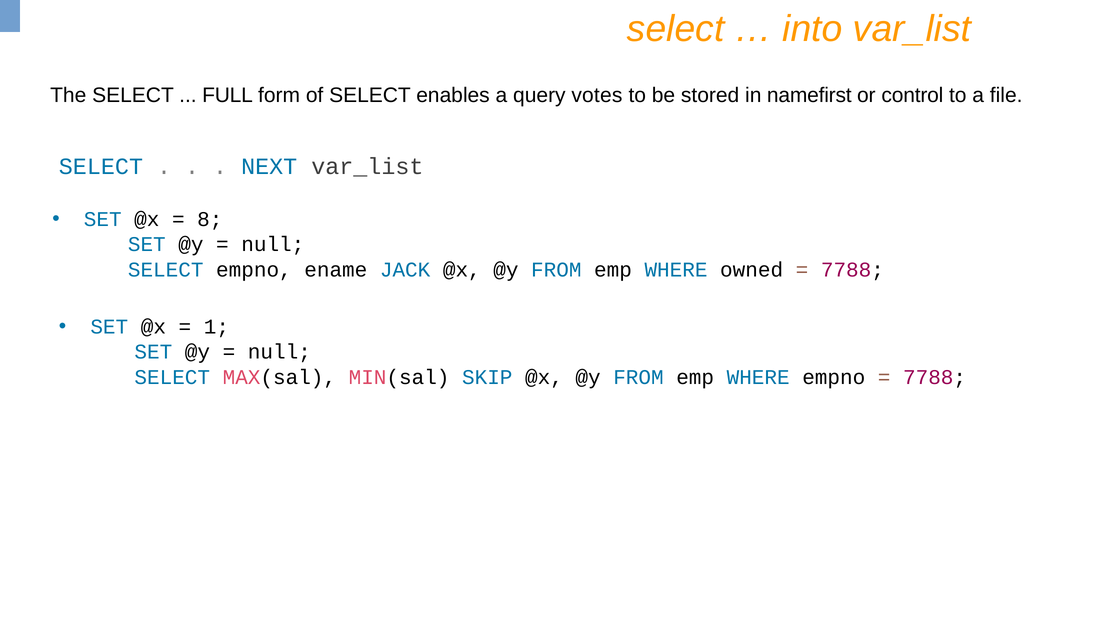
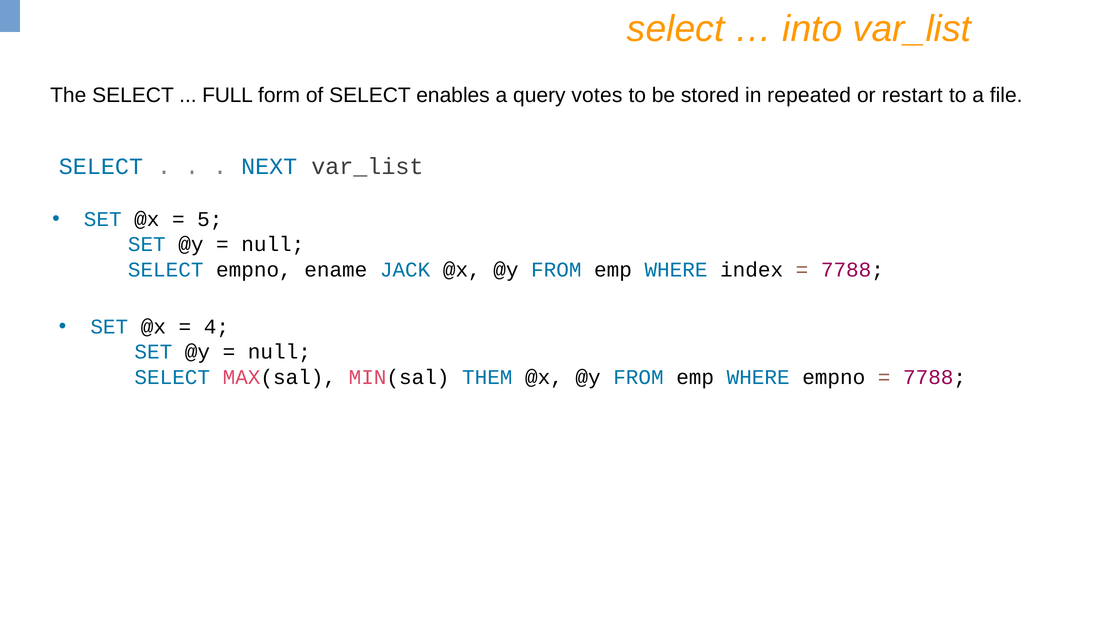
namefirst: namefirst -> repeated
control: control -> restart
8: 8 -> 5
owned: owned -> index
1: 1 -> 4
SKIP: SKIP -> THEM
